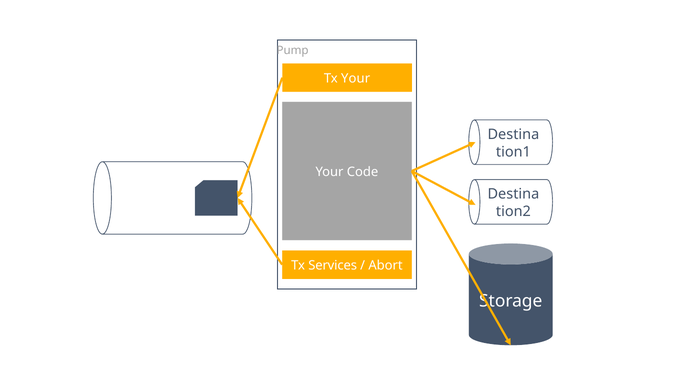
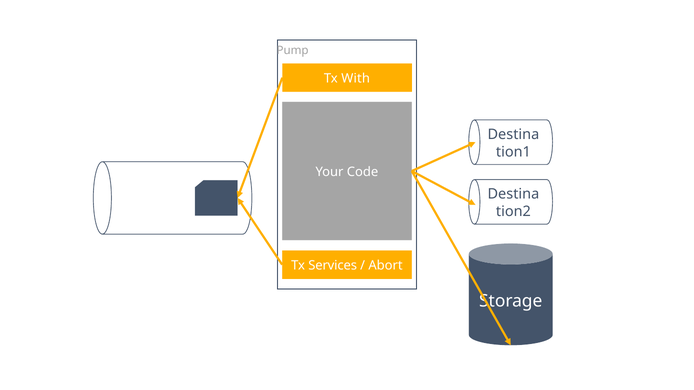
Tx Your: Your -> With
